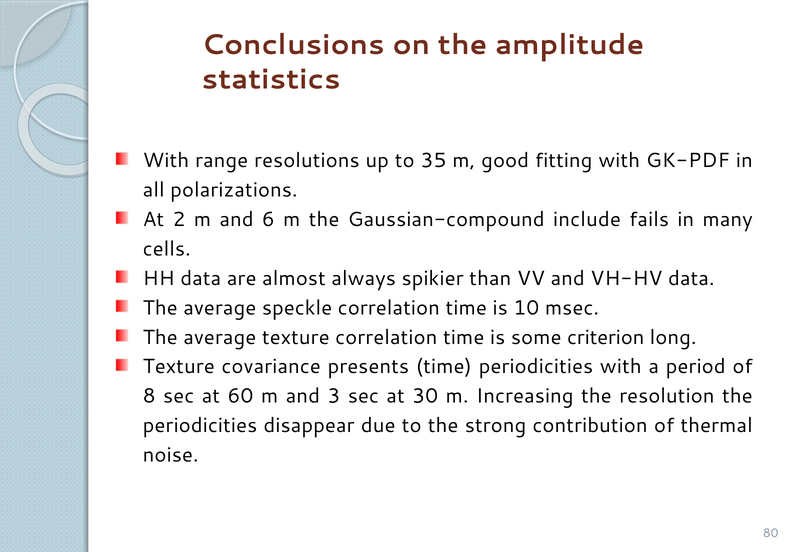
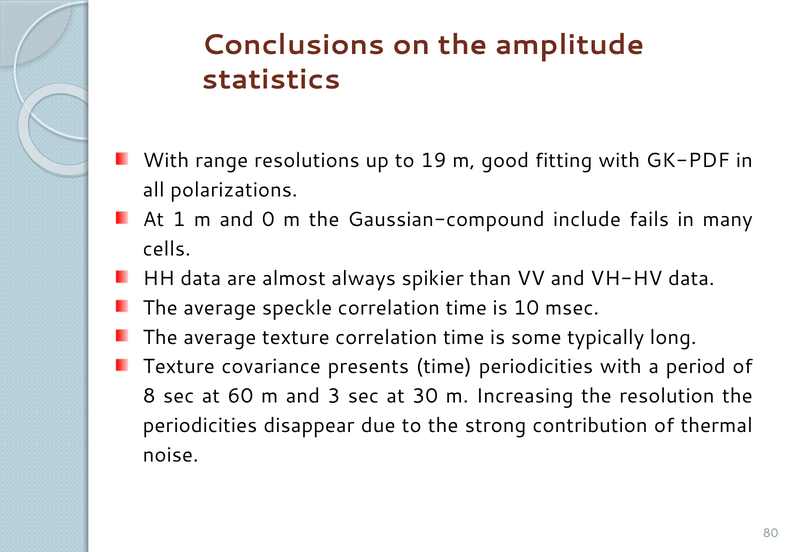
35: 35 -> 19
2: 2 -> 1
6: 6 -> 0
criterion: criterion -> typically
